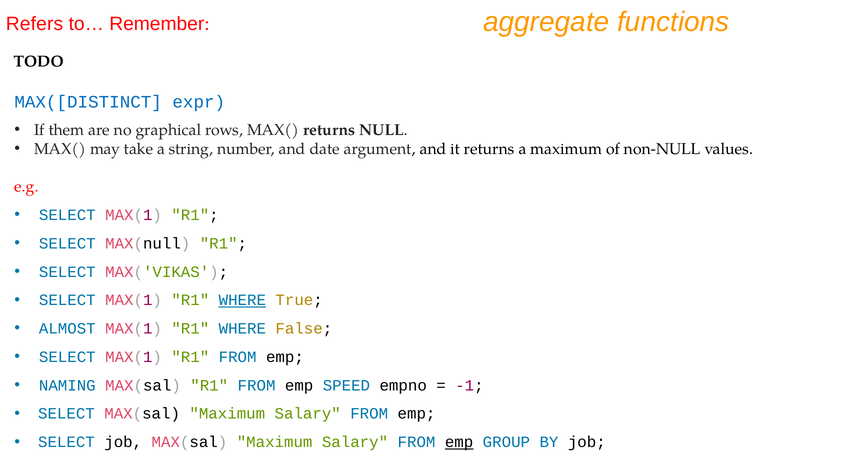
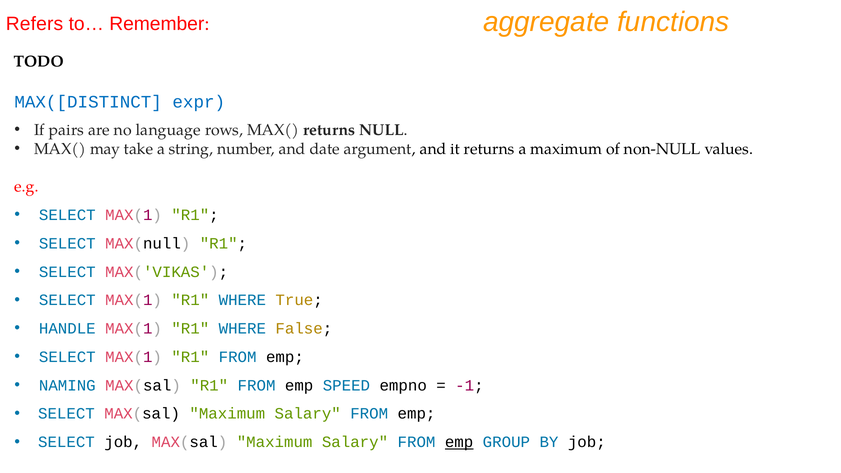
them: them -> pairs
graphical: graphical -> language
WHERE at (242, 300) underline: present -> none
ALMOST: ALMOST -> HANDLE
